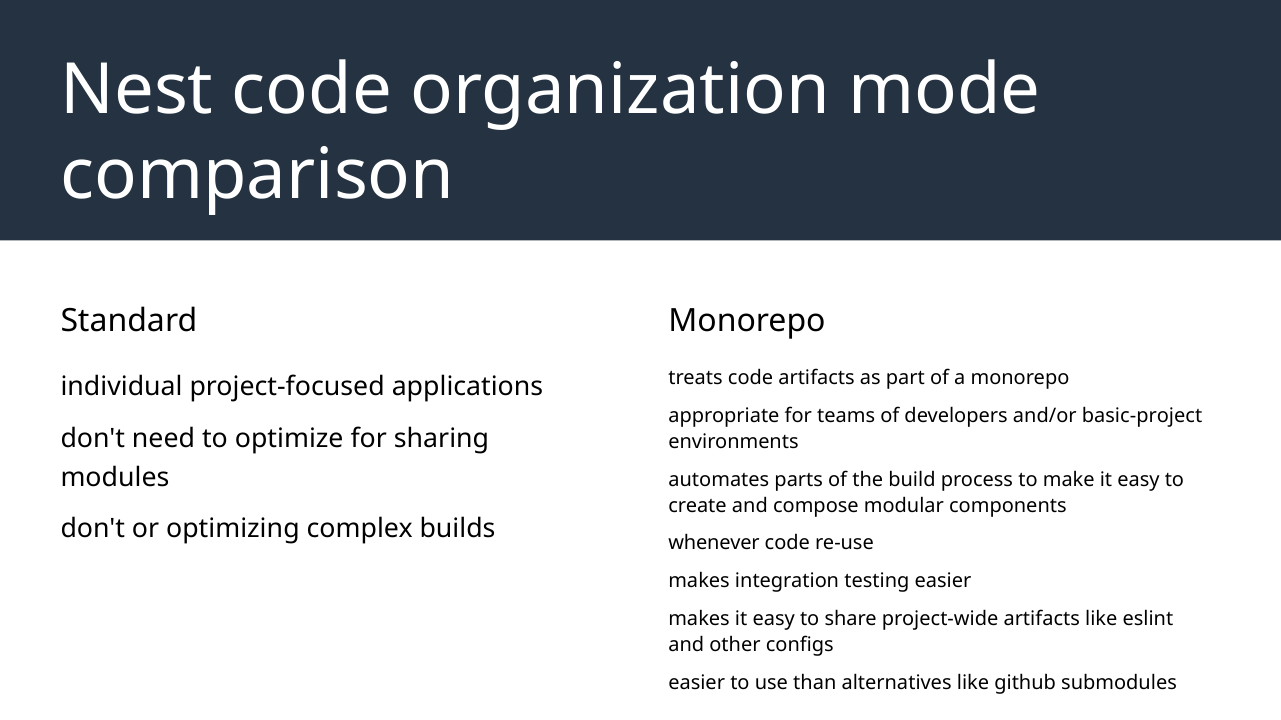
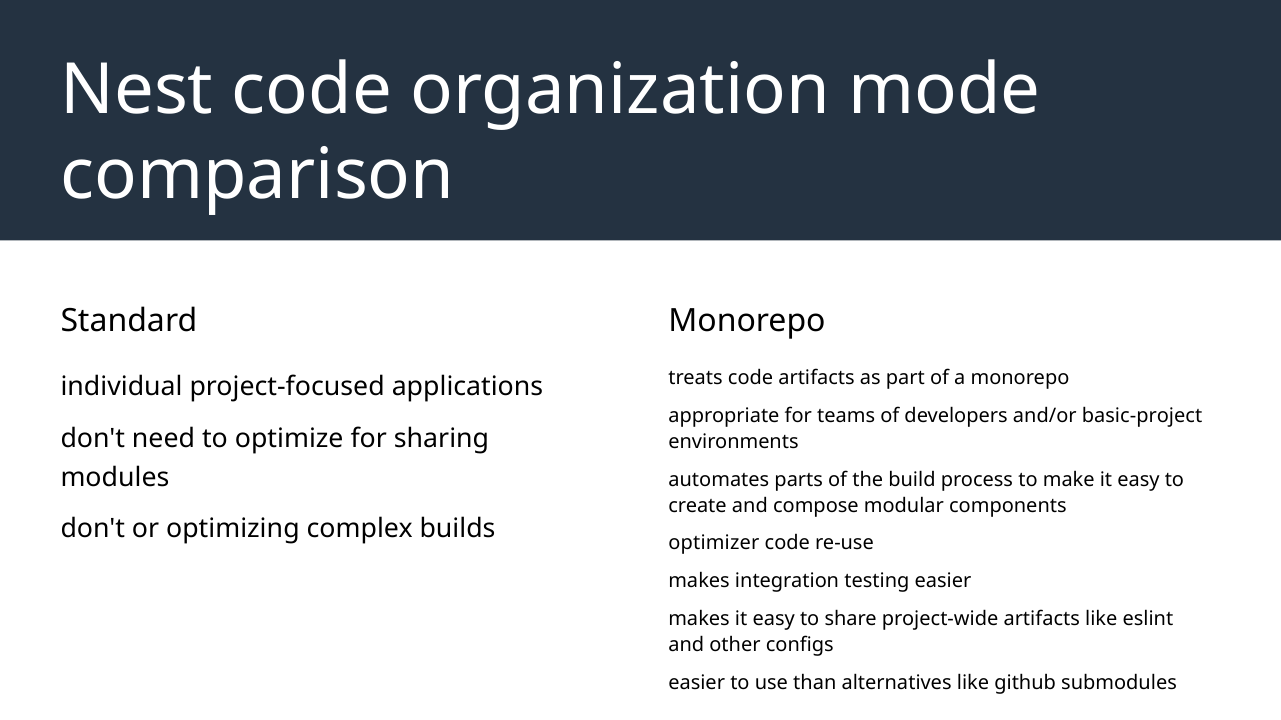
whenever: whenever -> optimizer
